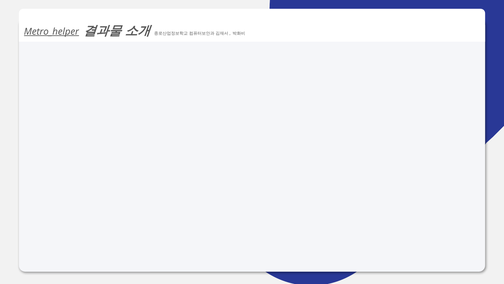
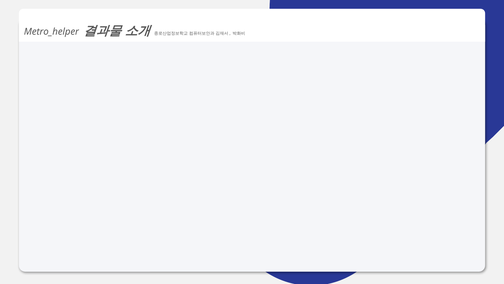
Metro_helper underline: present -> none
